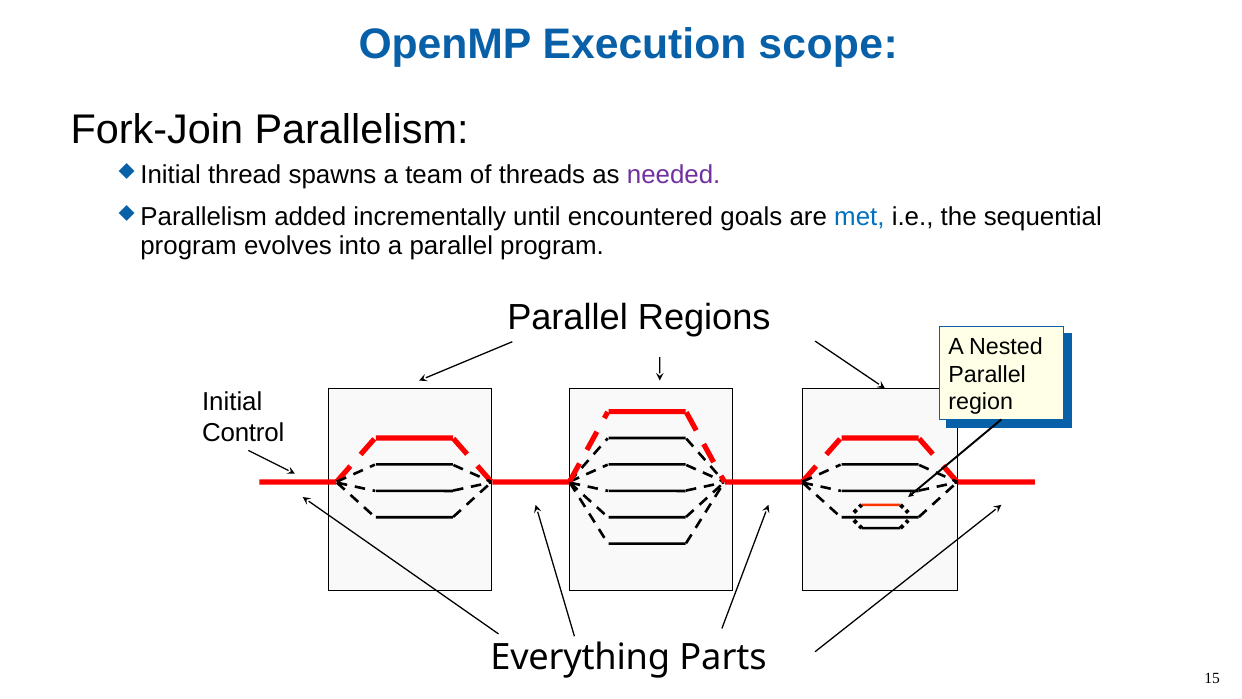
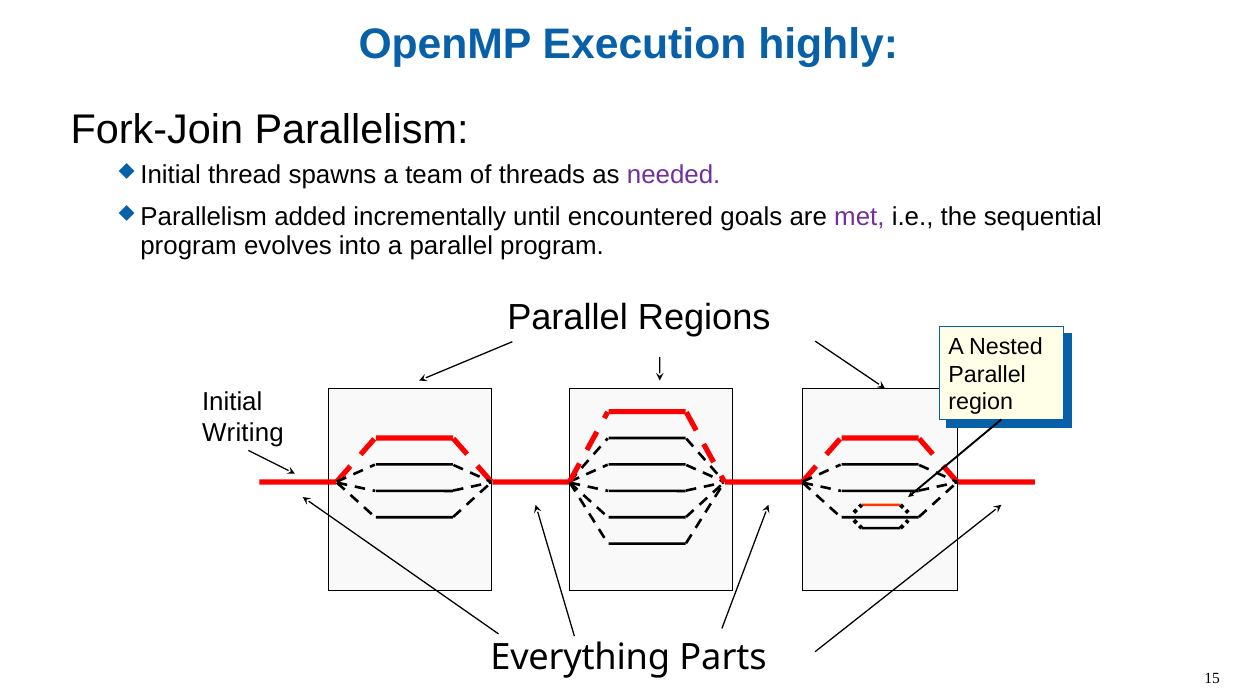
scope: scope -> highly
met colour: blue -> purple
Control: Control -> Writing
